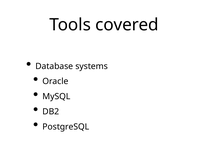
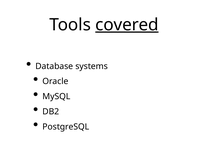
covered underline: none -> present
